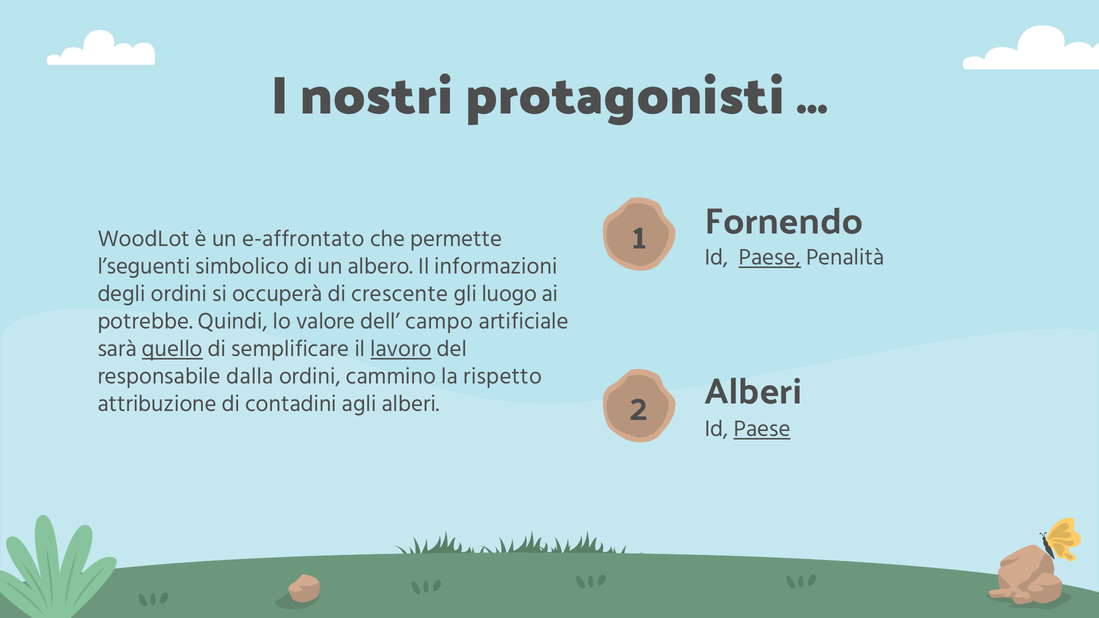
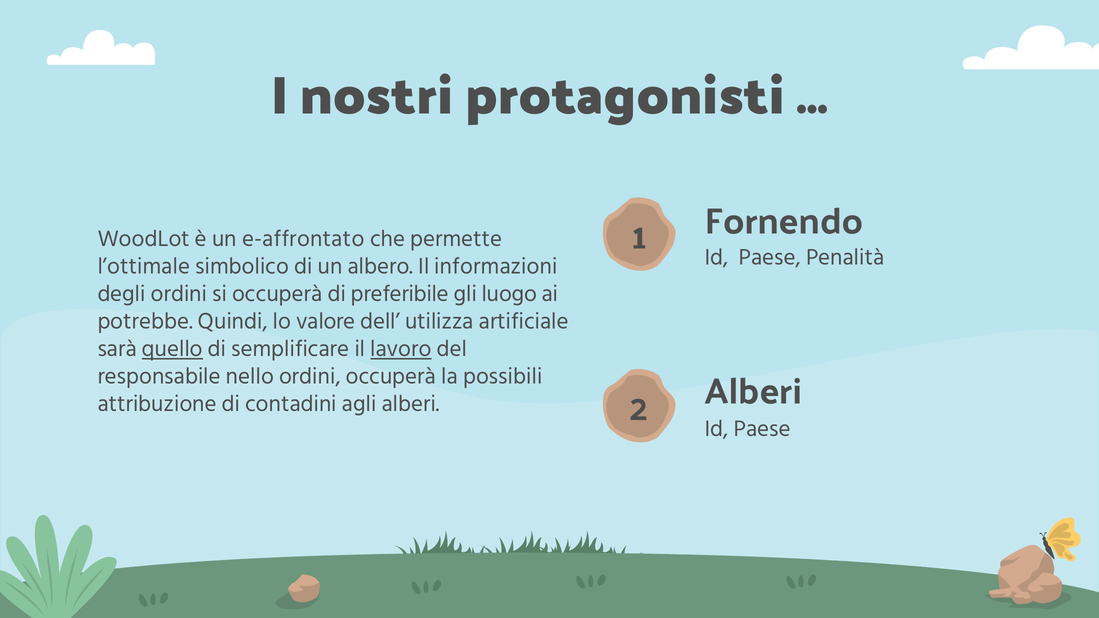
Paese at (770, 257) underline: present -> none
l’seguenti: l’seguenti -> l’ottimale
crescente: crescente -> preferibile
campo: campo -> utilizza
dalla: dalla -> nello
ordini cammino: cammino -> occuperà
rispetto: rispetto -> possibili
Paese at (762, 429) underline: present -> none
